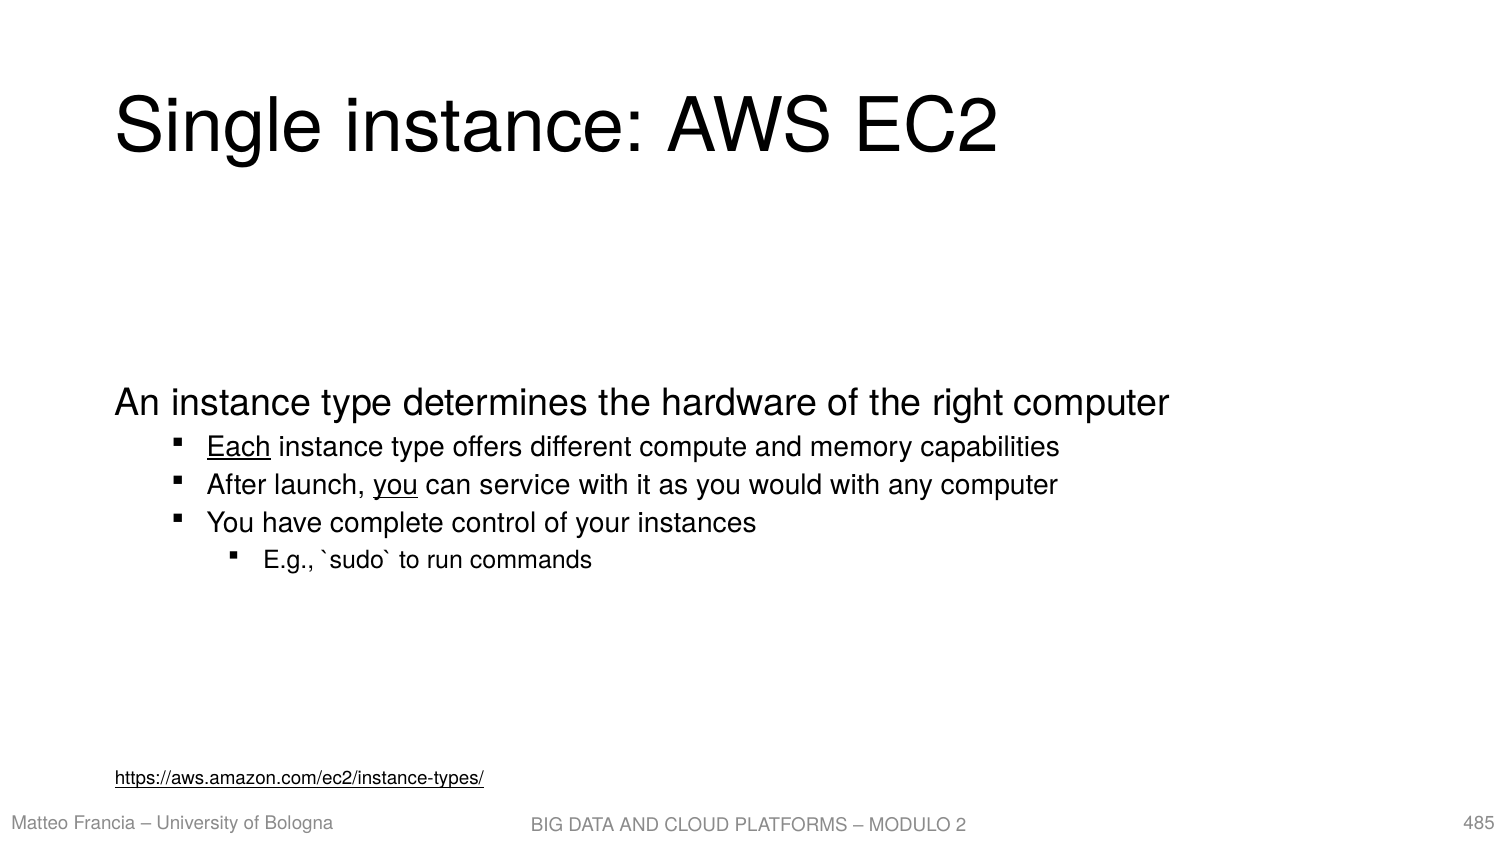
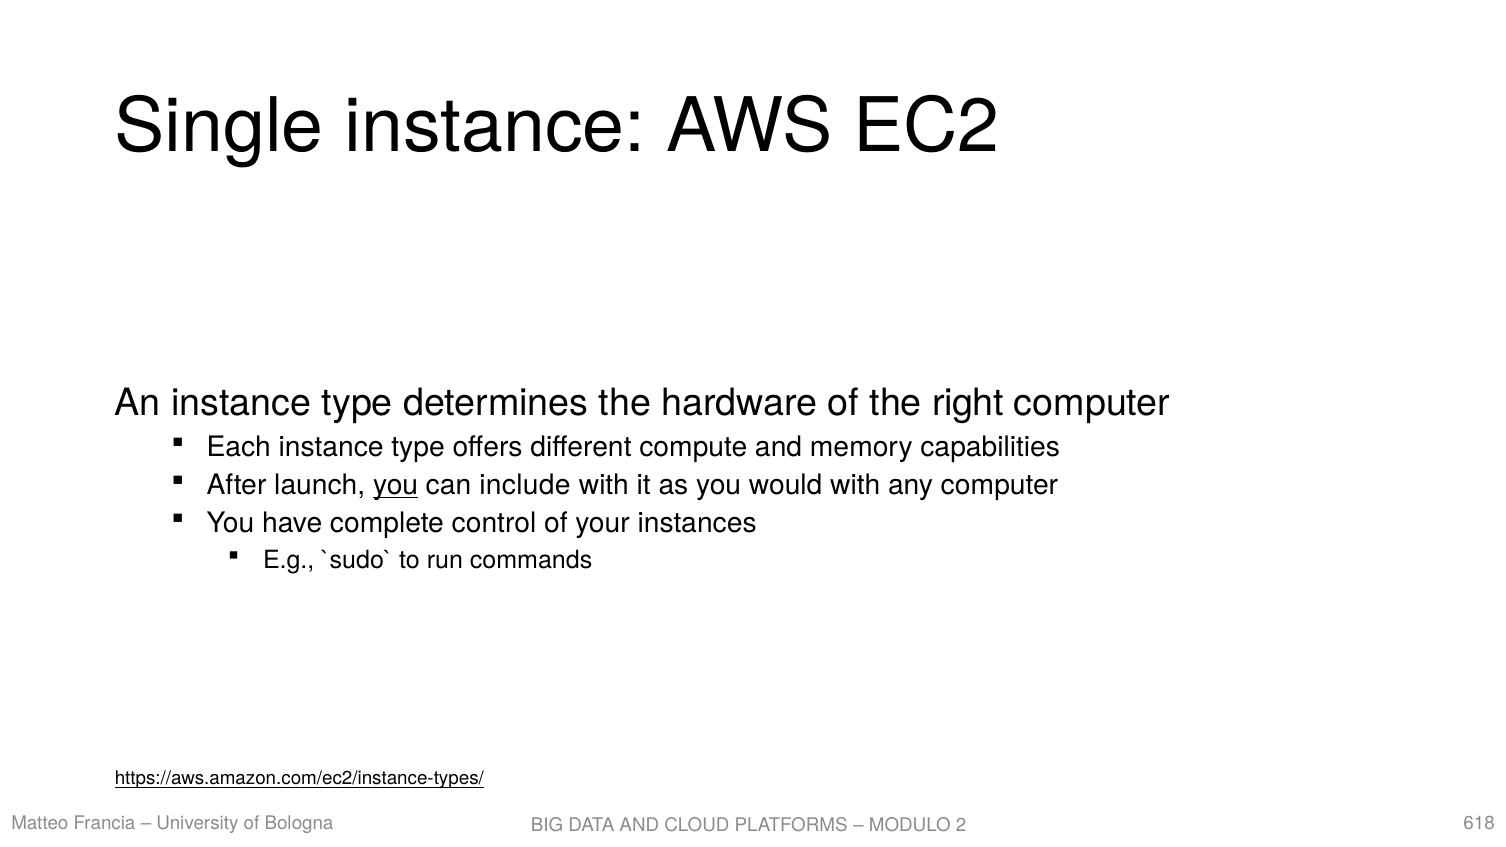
Each underline: present -> none
service: service -> include
485: 485 -> 618
